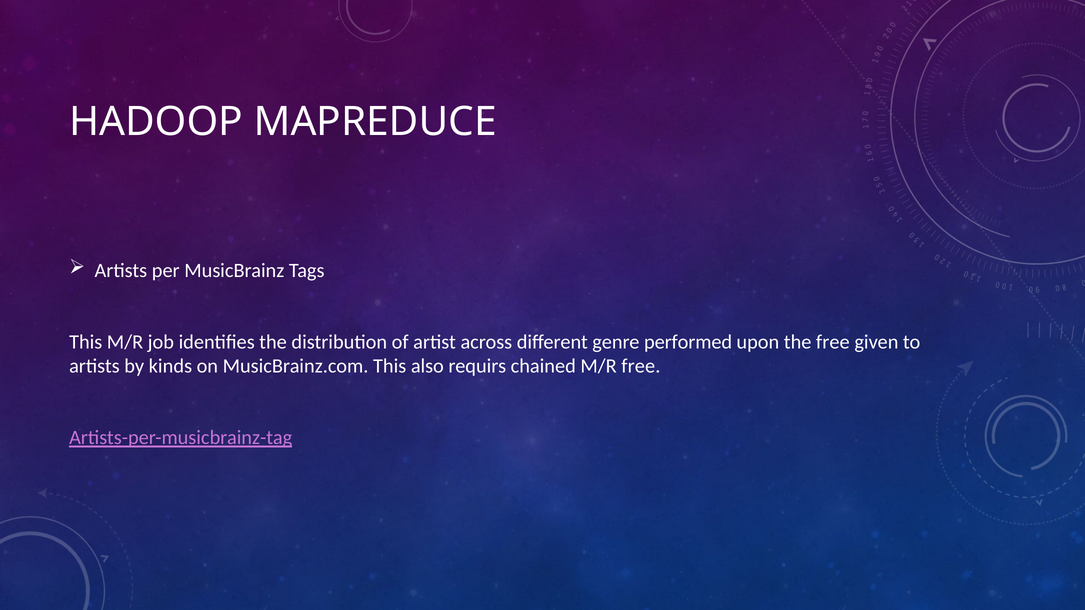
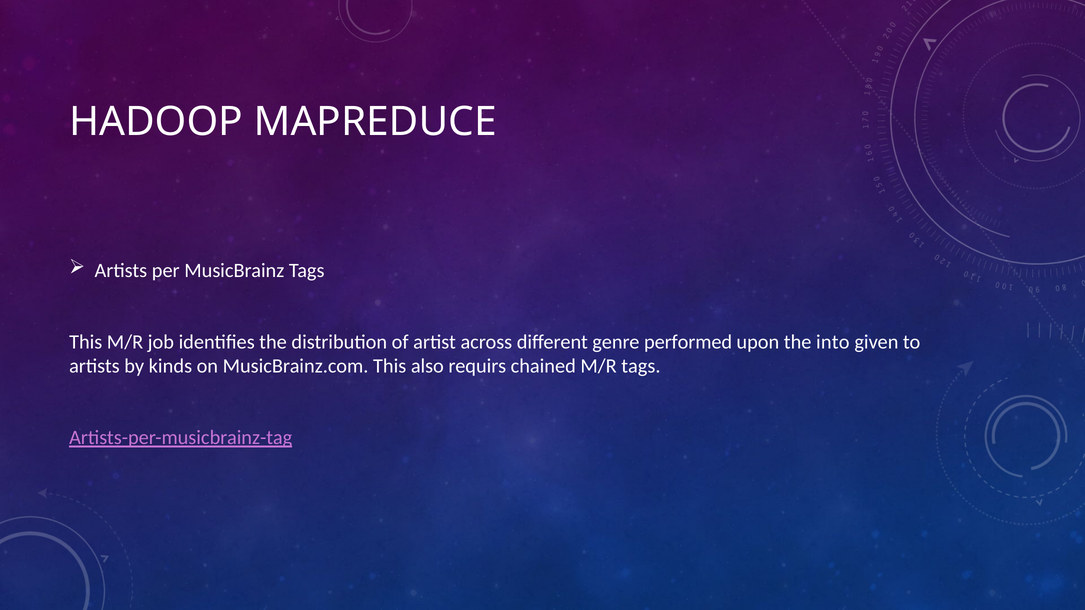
the free: free -> into
M/R free: free -> tags
